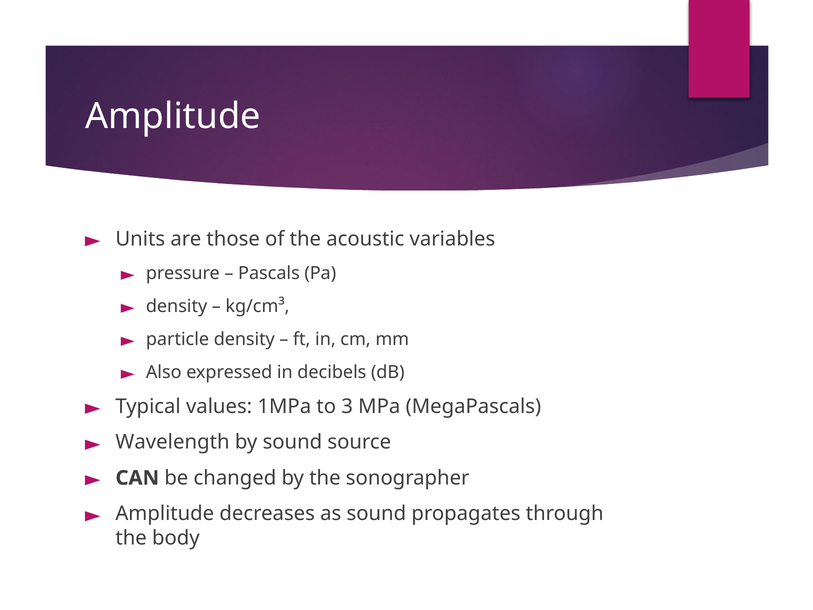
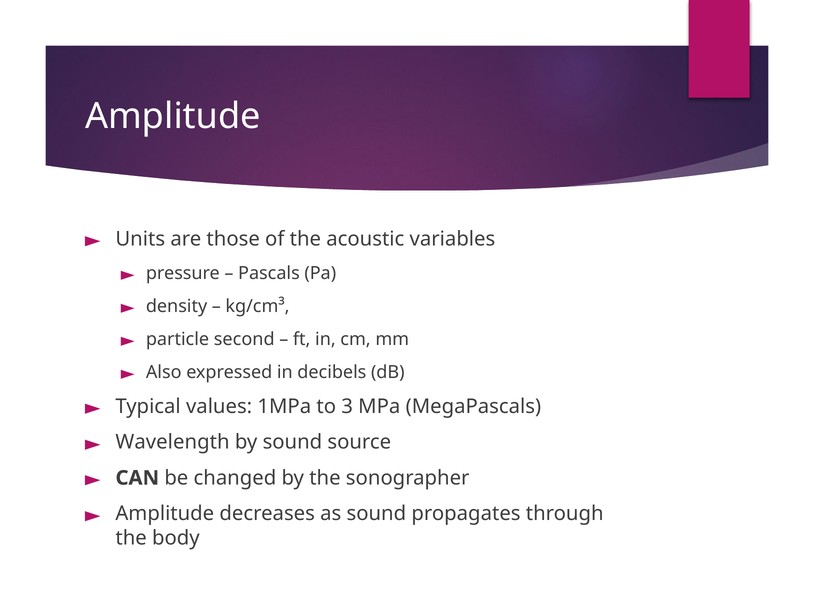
particle density: density -> second
